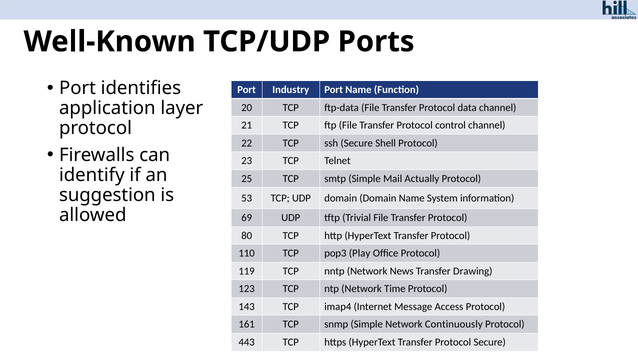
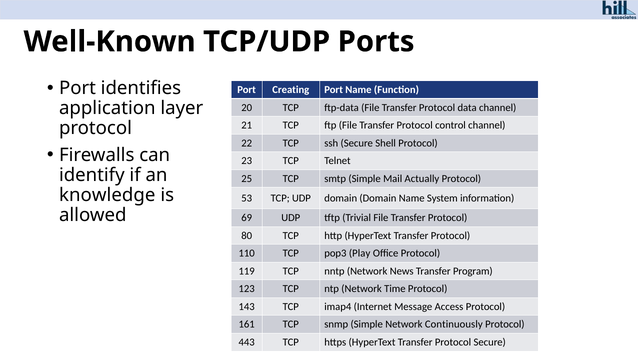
Industry: Industry -> Creating
suggestion: suggestion -> knowledge
Drawing: Drawing -> Program
